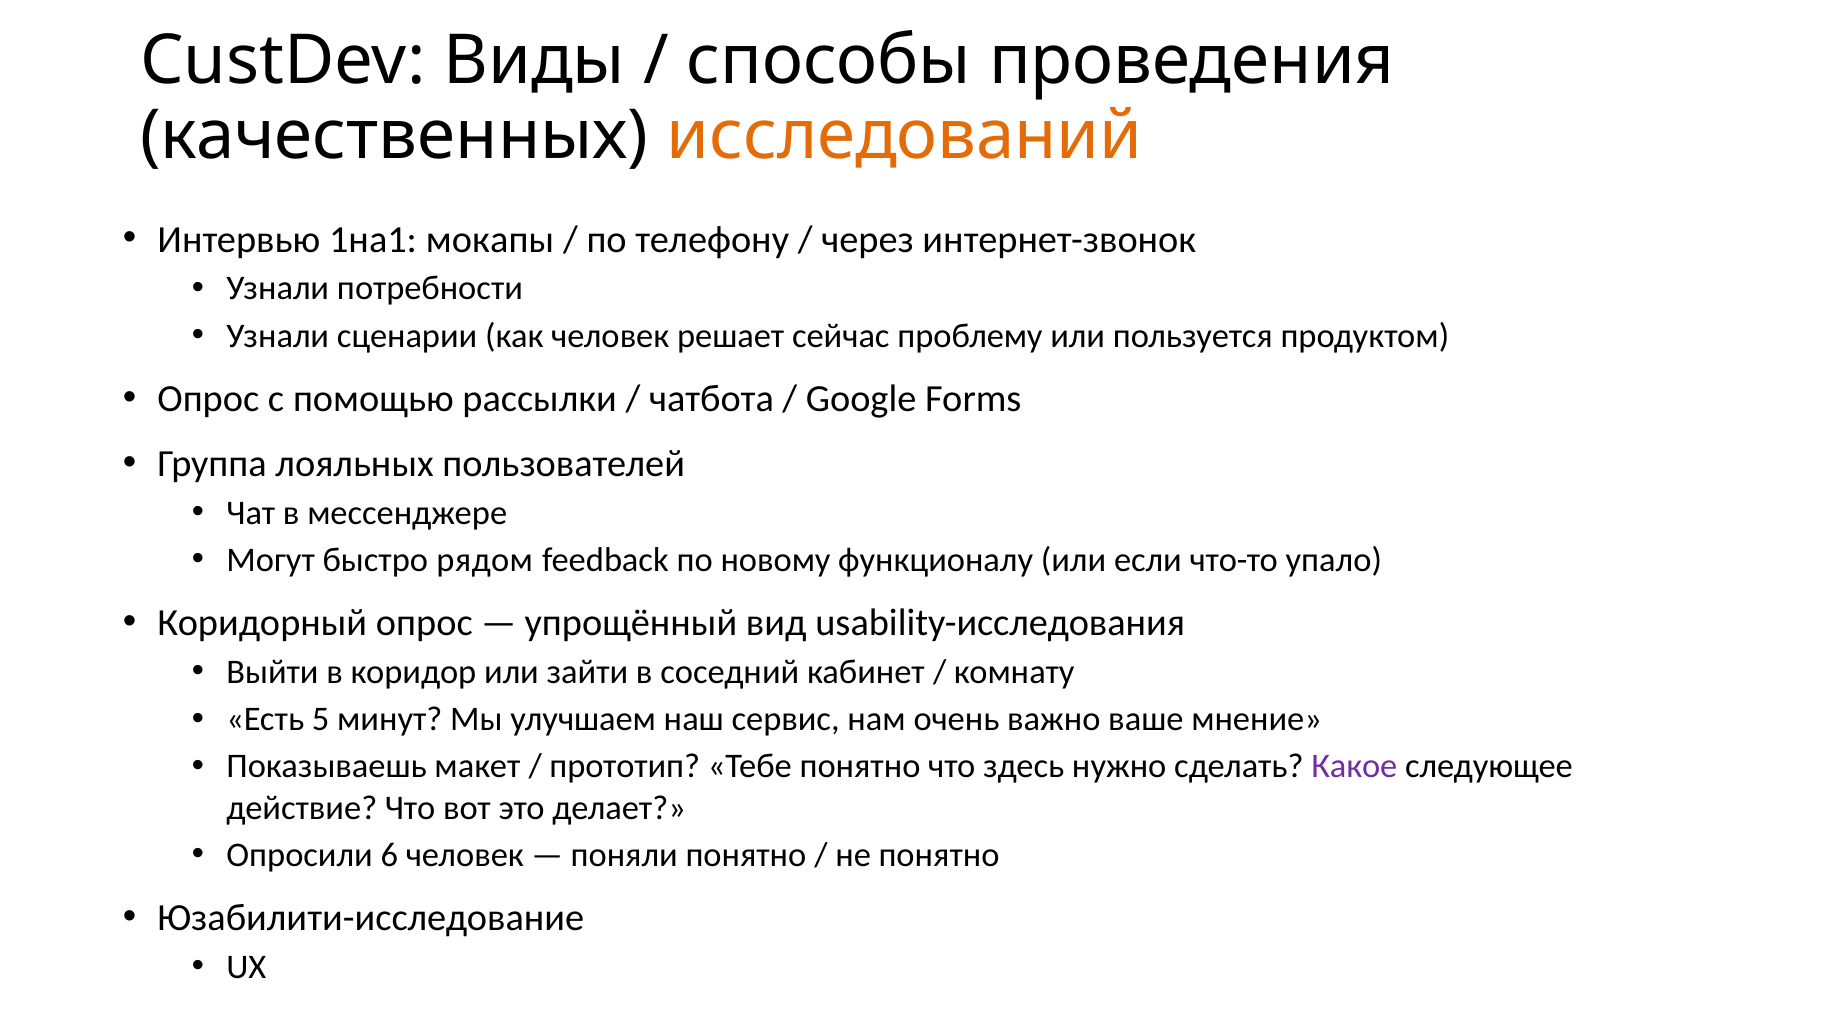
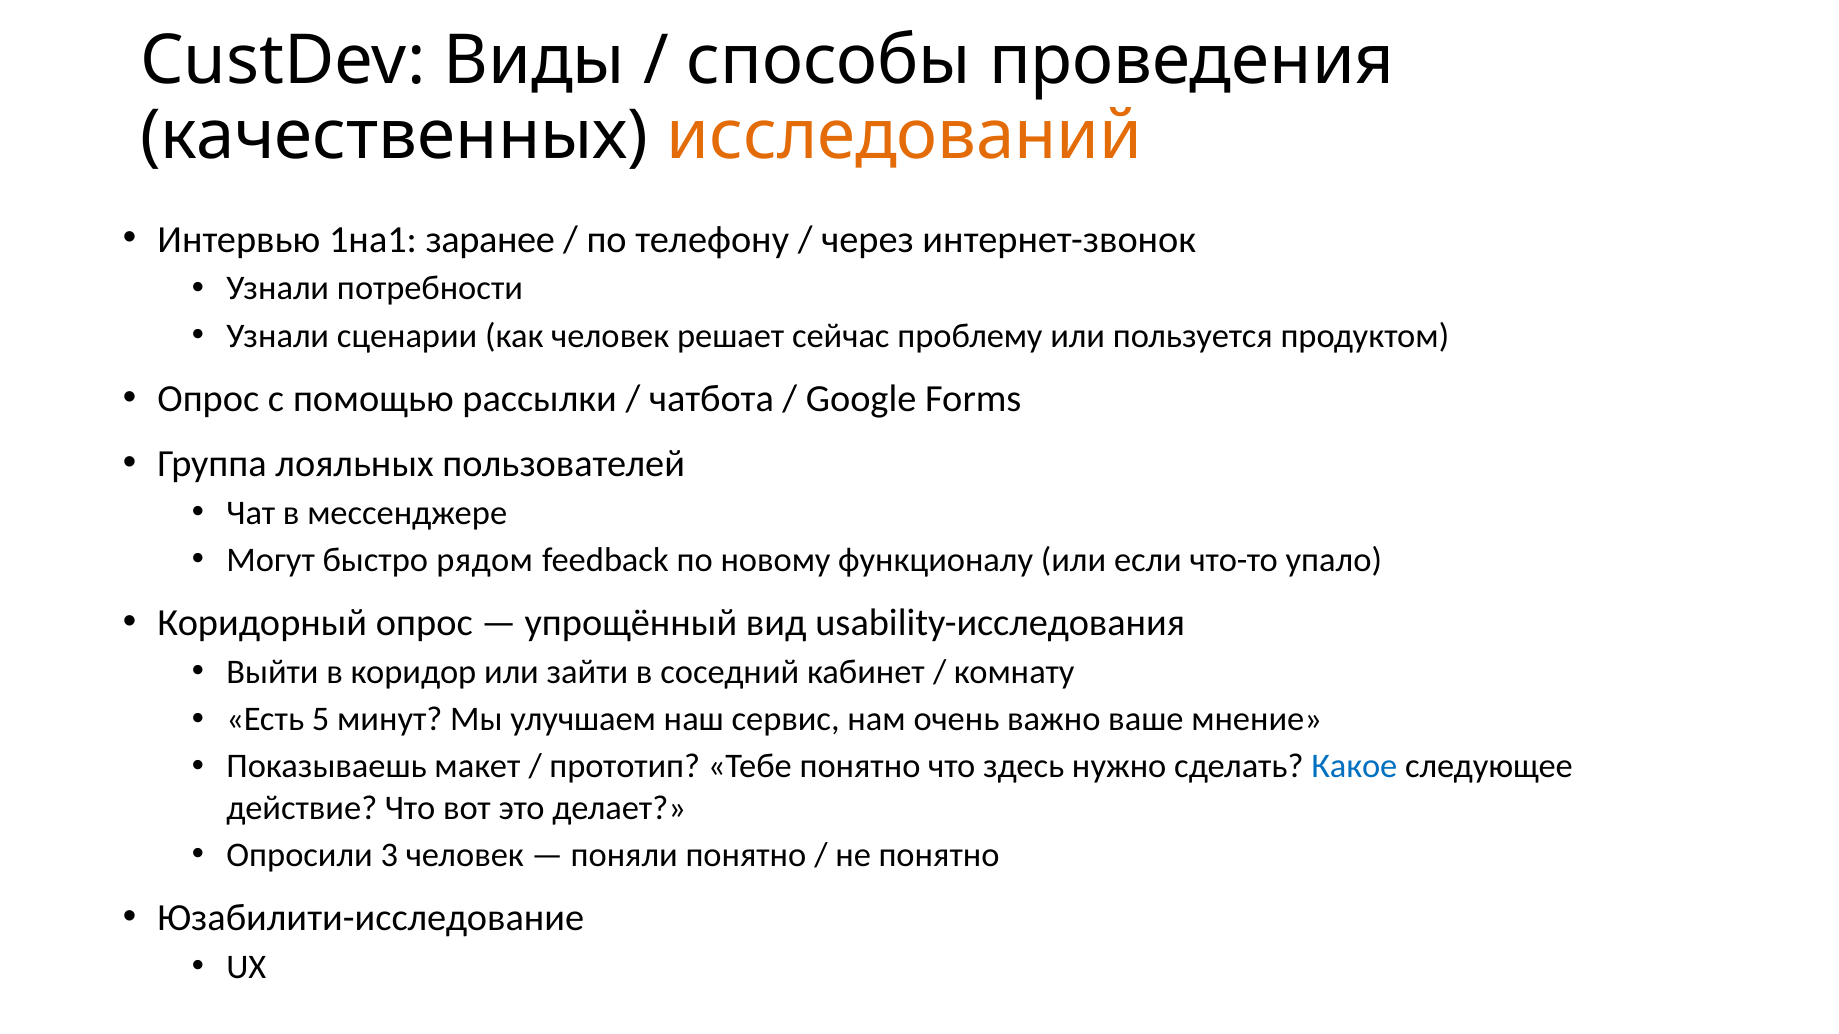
мокапы: мокапы -> заранее
Какое colour: purple -> blue
6: 6 -> 3
